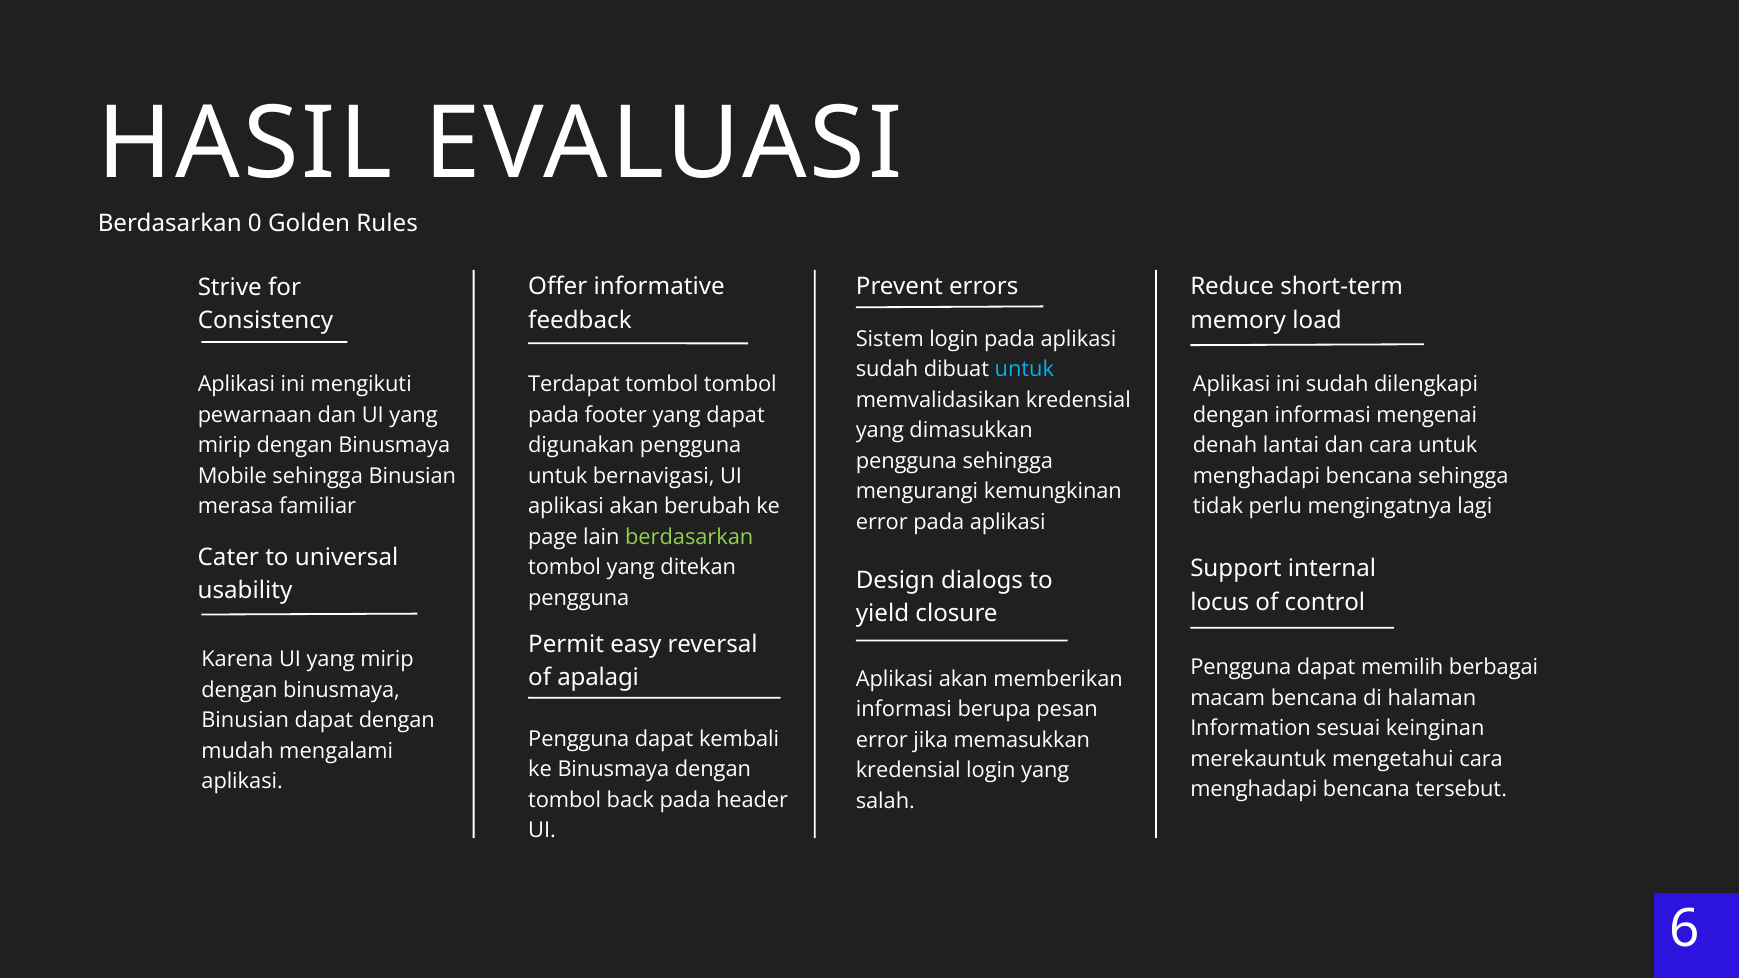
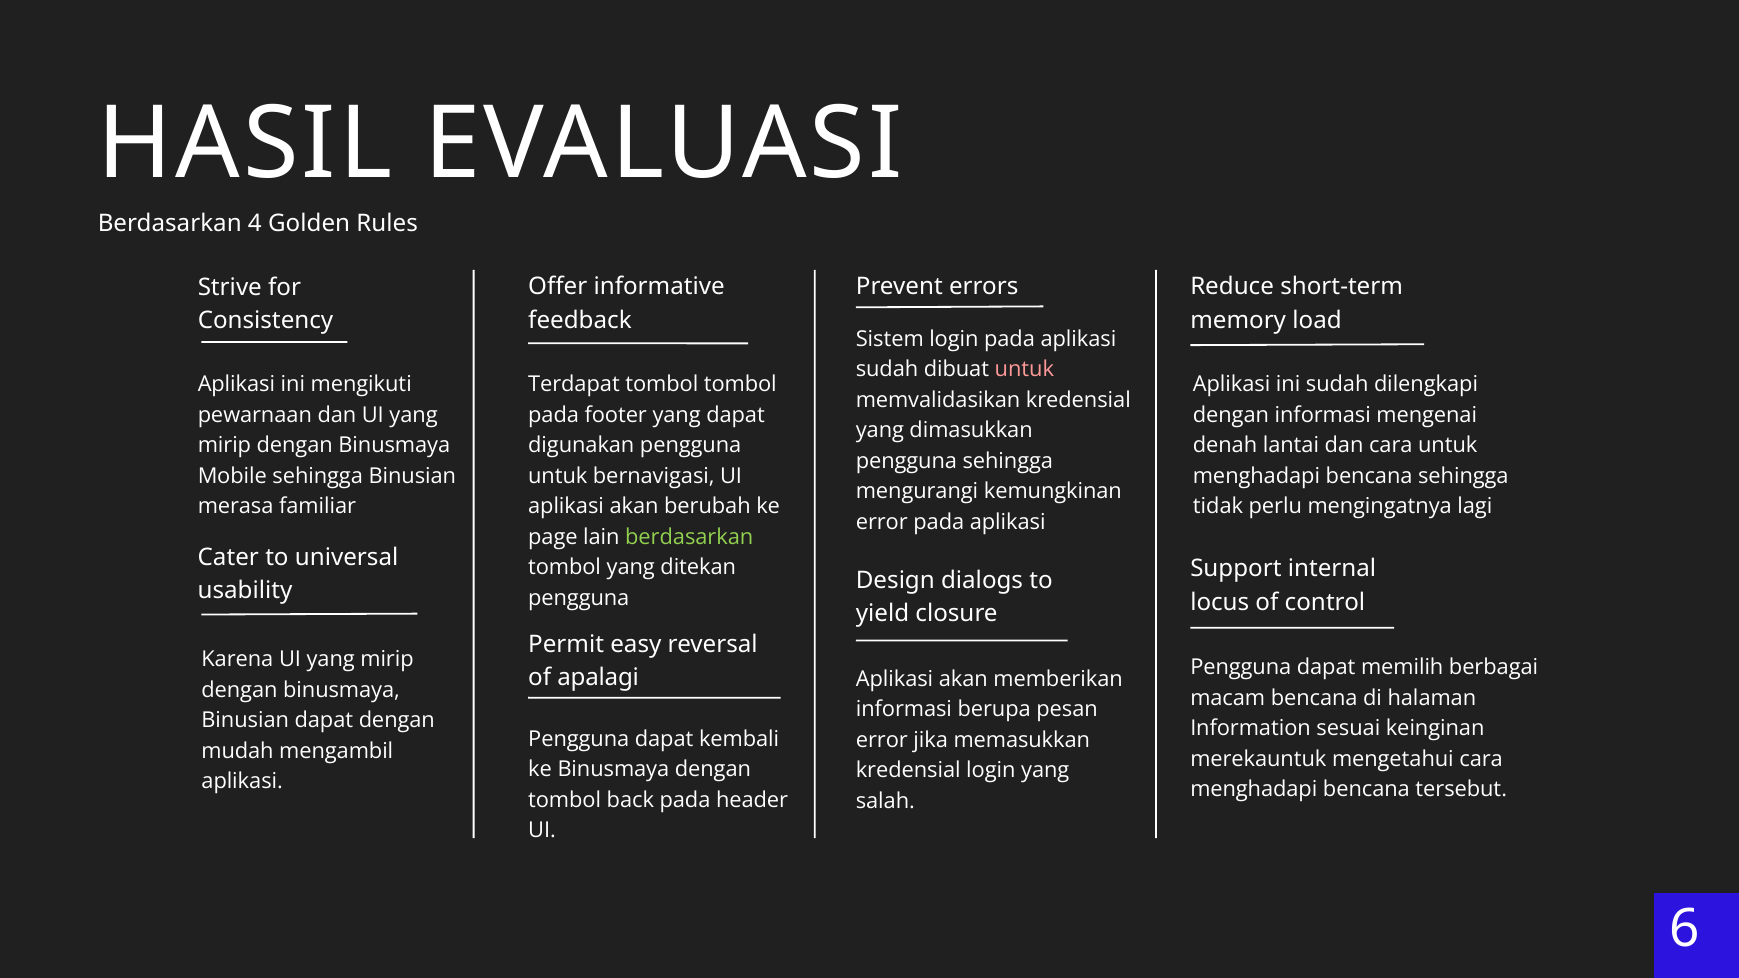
0: 0 -> 4
untuk at (1024, 370) colour: light blue -> pink
mengalami: mengalami -> mengambil
